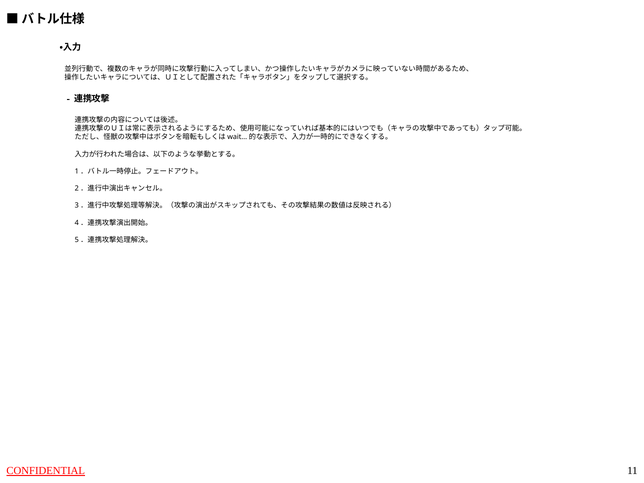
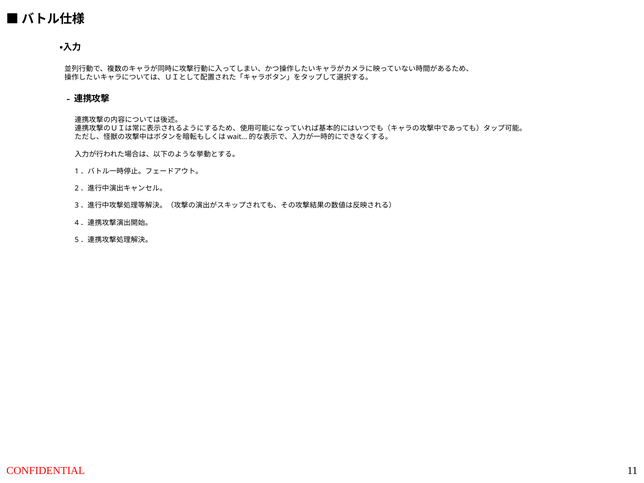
CONFIDENTIAL underline: present -> none
